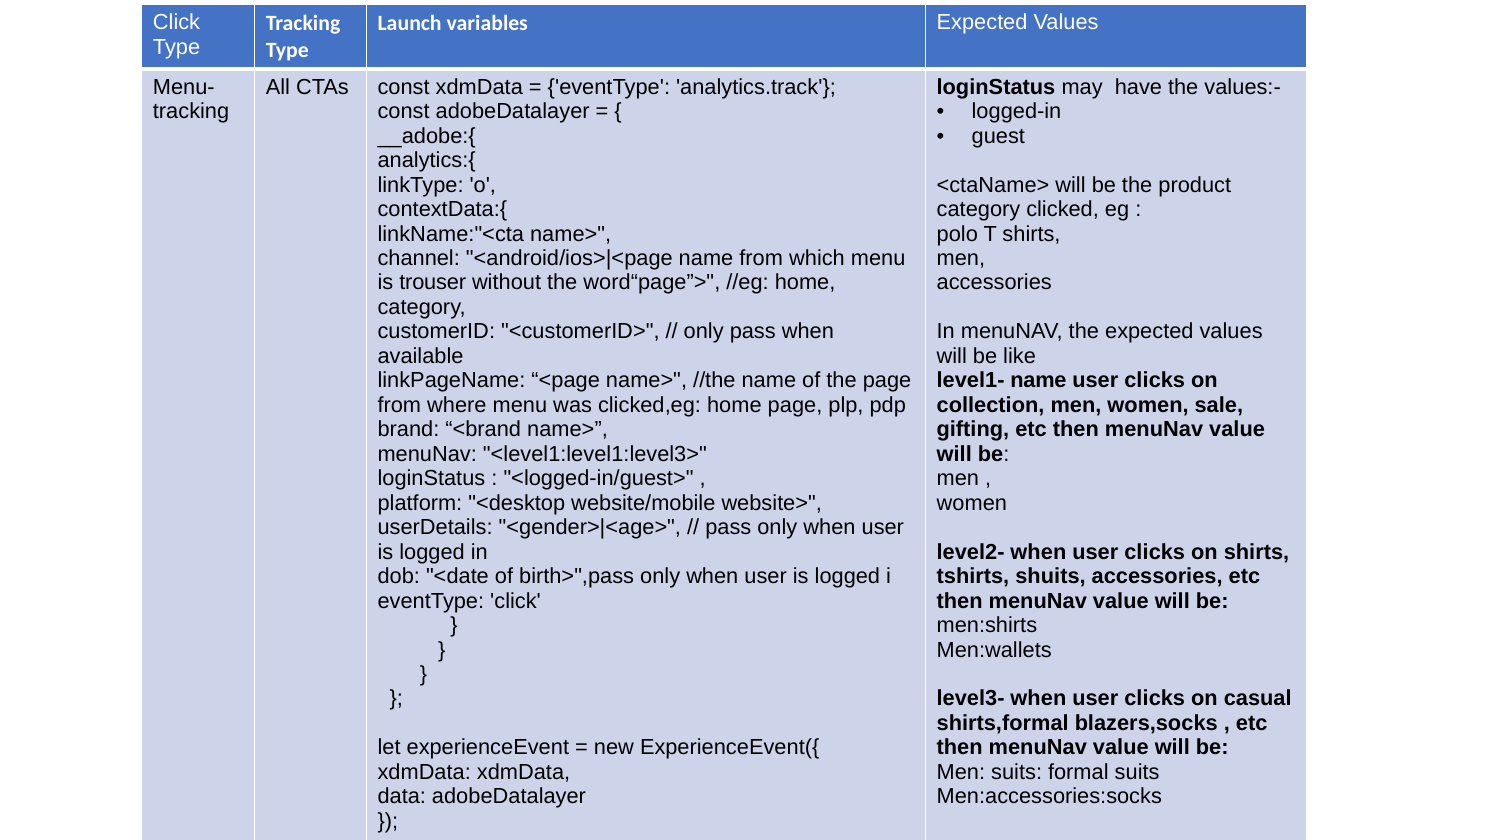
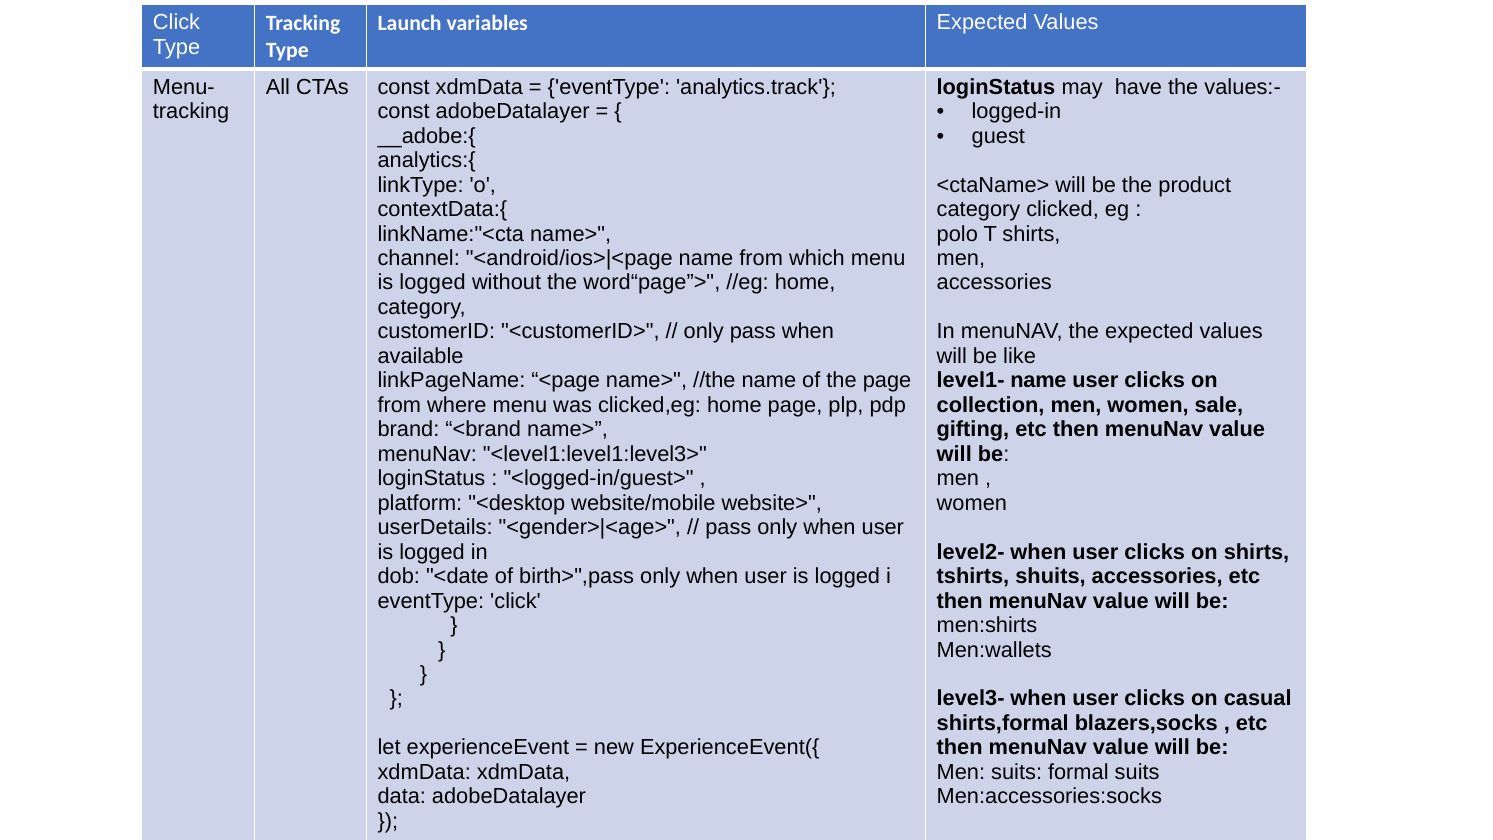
trouser at (433, 283): trouser -> logged
